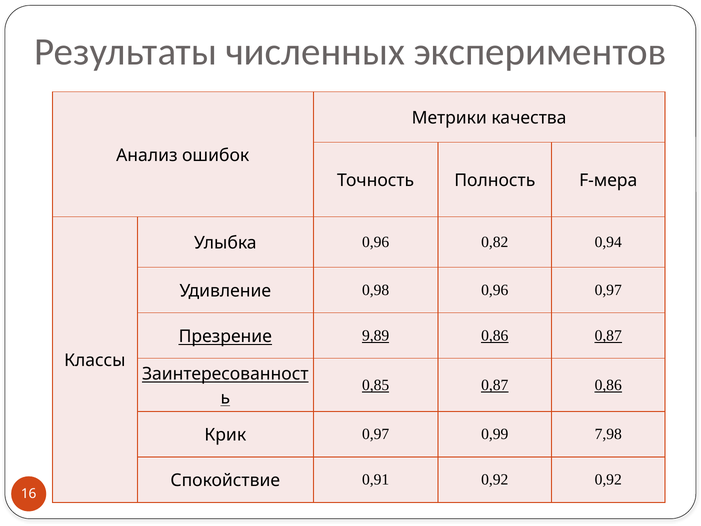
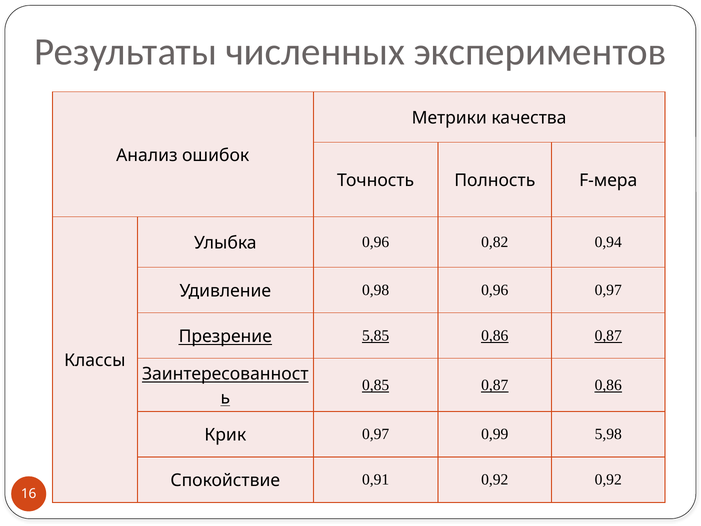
9,89: 9,89 -> 5,85
7,98: 7,98 -> 5,98
